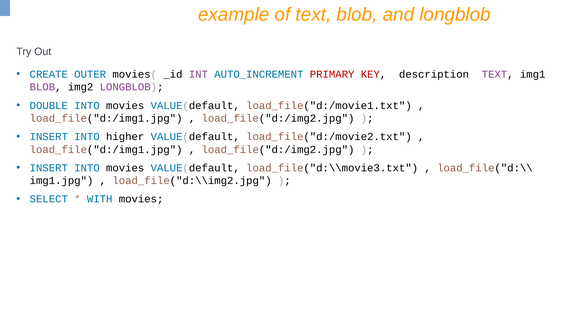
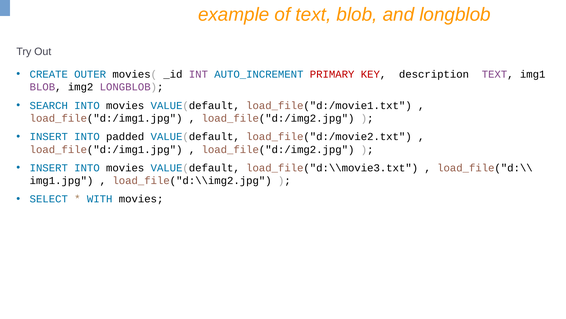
DOUBLE: DOUBLE -> SEARCH
higher: higher -> padded
